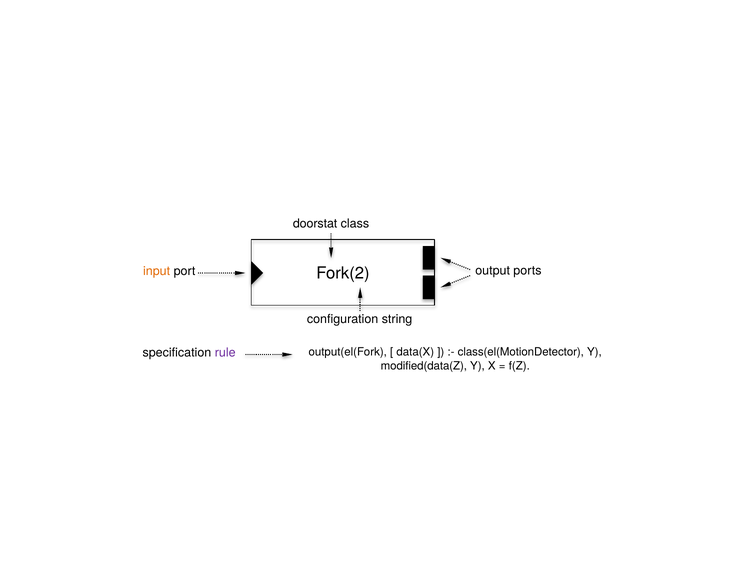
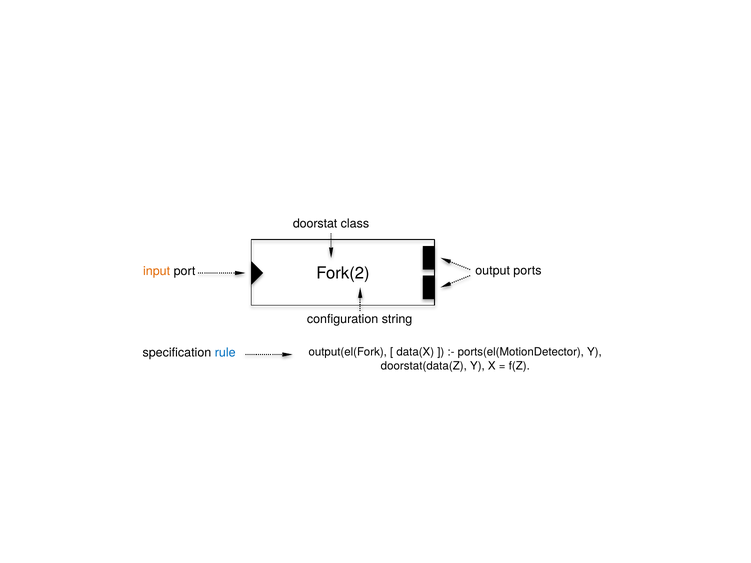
rule colour: purple -> blue
class(el(MotionDetector: class(el(MotionDetector -> ports(el(MotionDetector
modified(data(Z: modified(data(Z -> doorstat(data(Z
